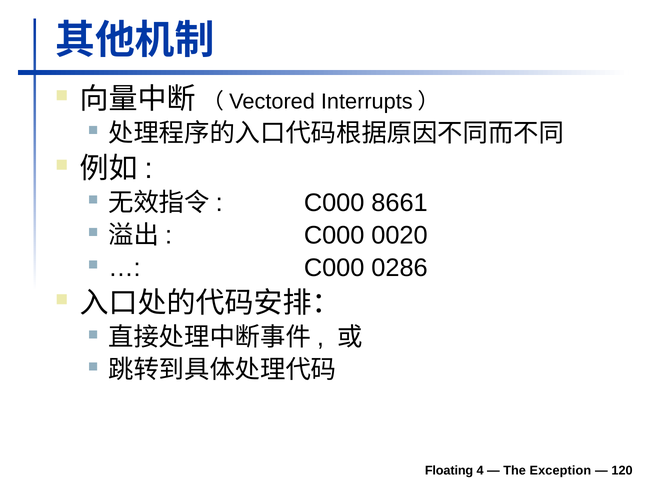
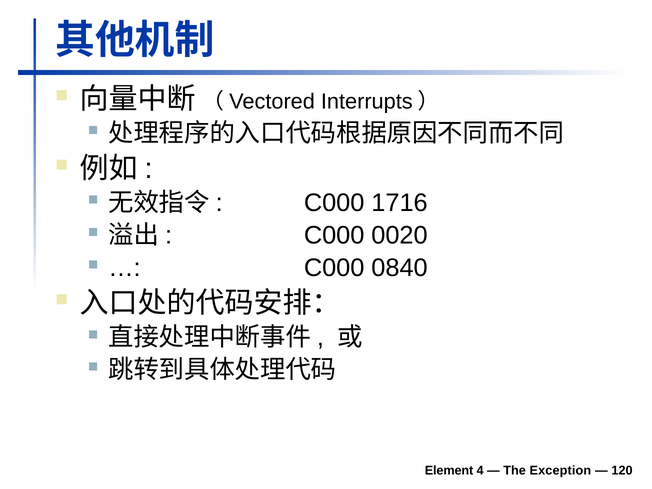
8661: 8661 -> 1716
0286: 0286 -> 0840
Floating: Floating -> Element
